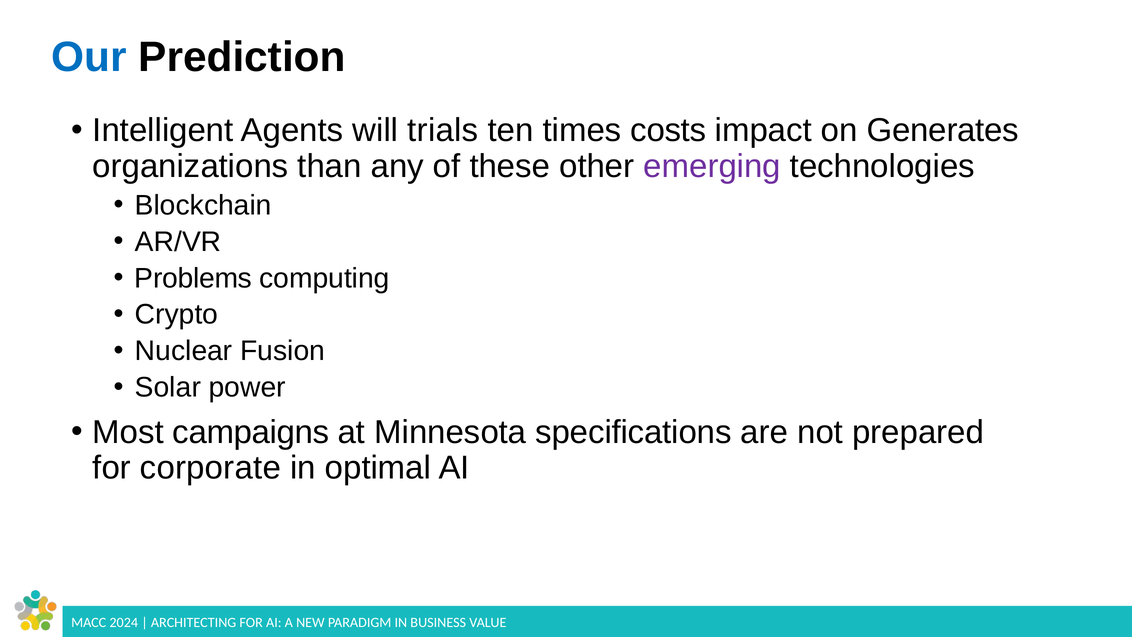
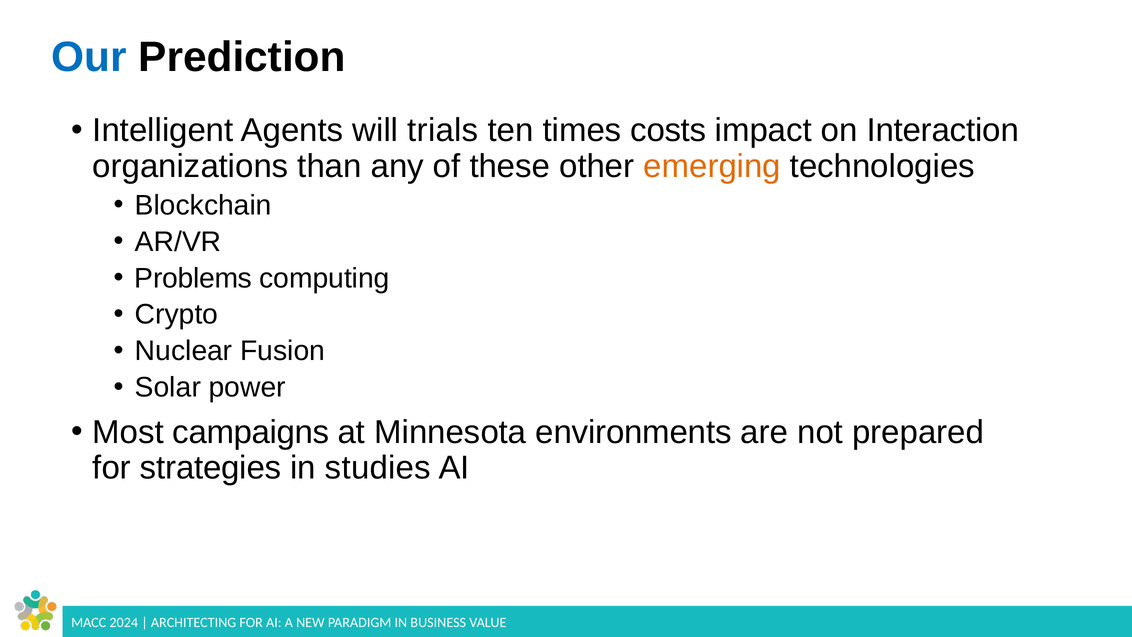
Generates: Generates -> Interaction
emerging colour: purple -> orange
specifications: specifications -> environments
corporate: corporate -> strategies
optimal: optimal -> studies
